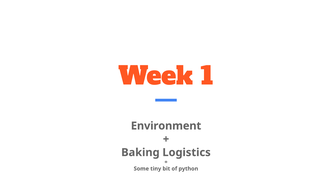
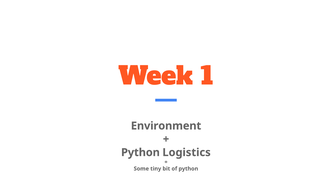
Baking at (140, 152): Baking -> Python
